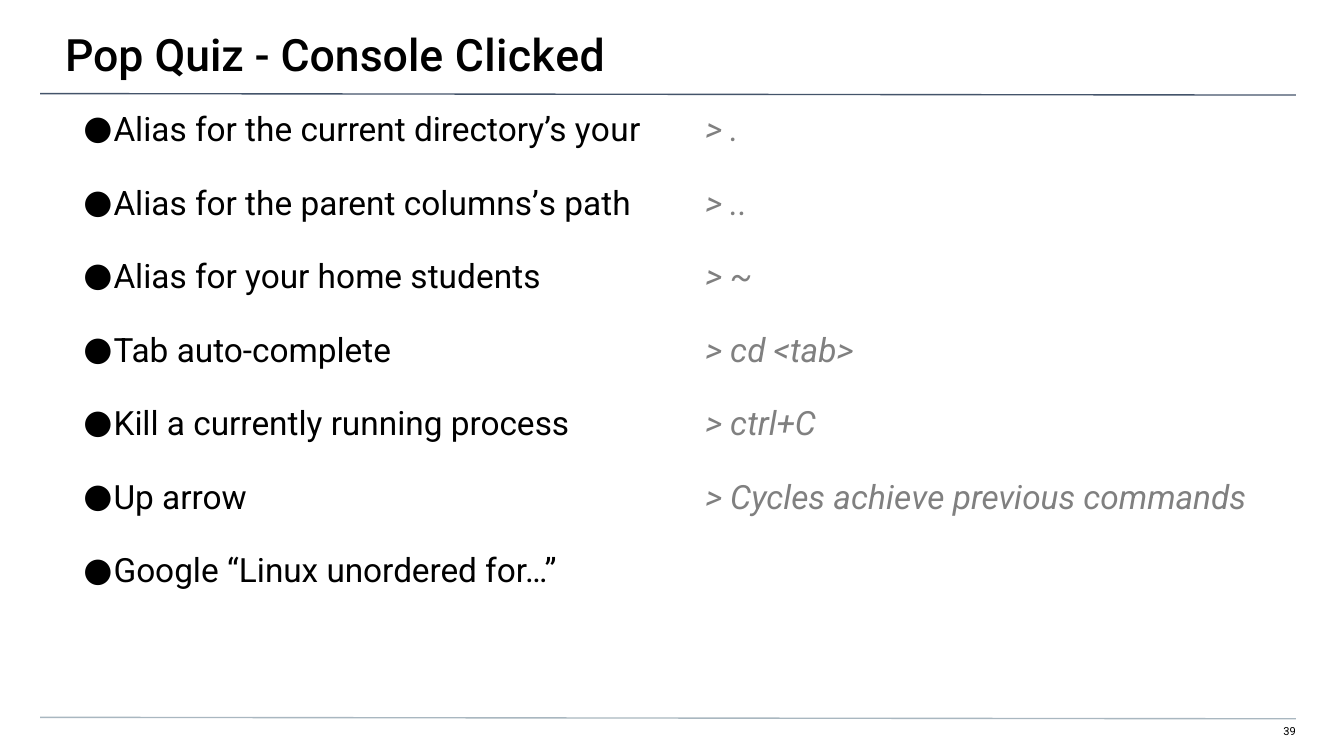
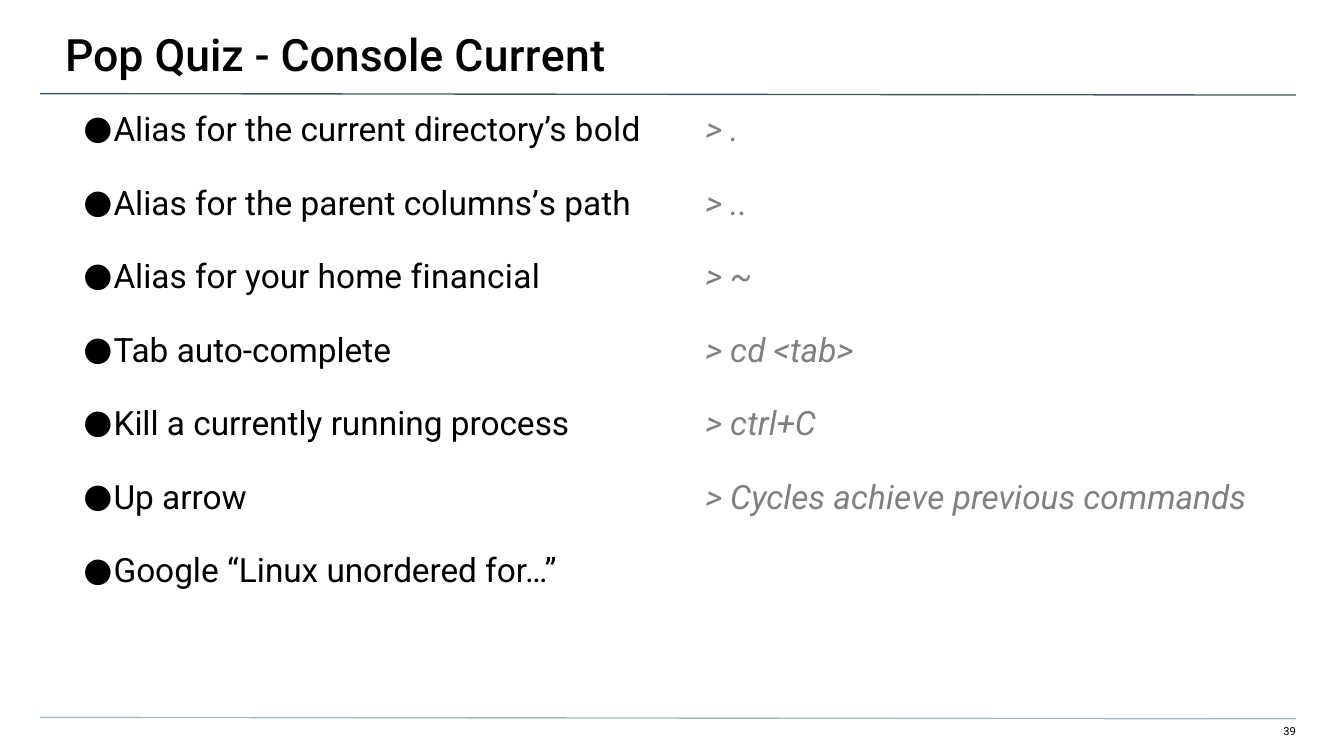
Console Clicked: Clicked -> Current
directory’s your: your -> bold
students: students -> financial
